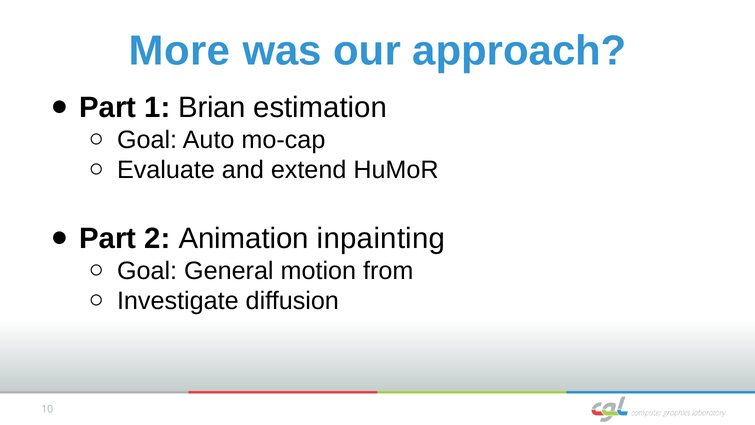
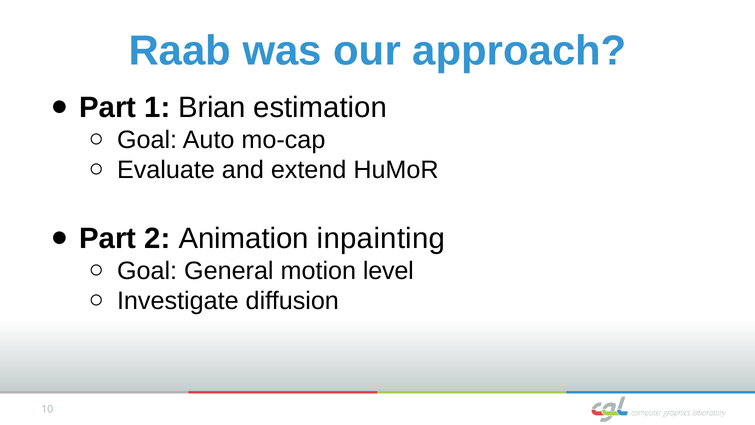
More: More -> Raab
from: from -> level
